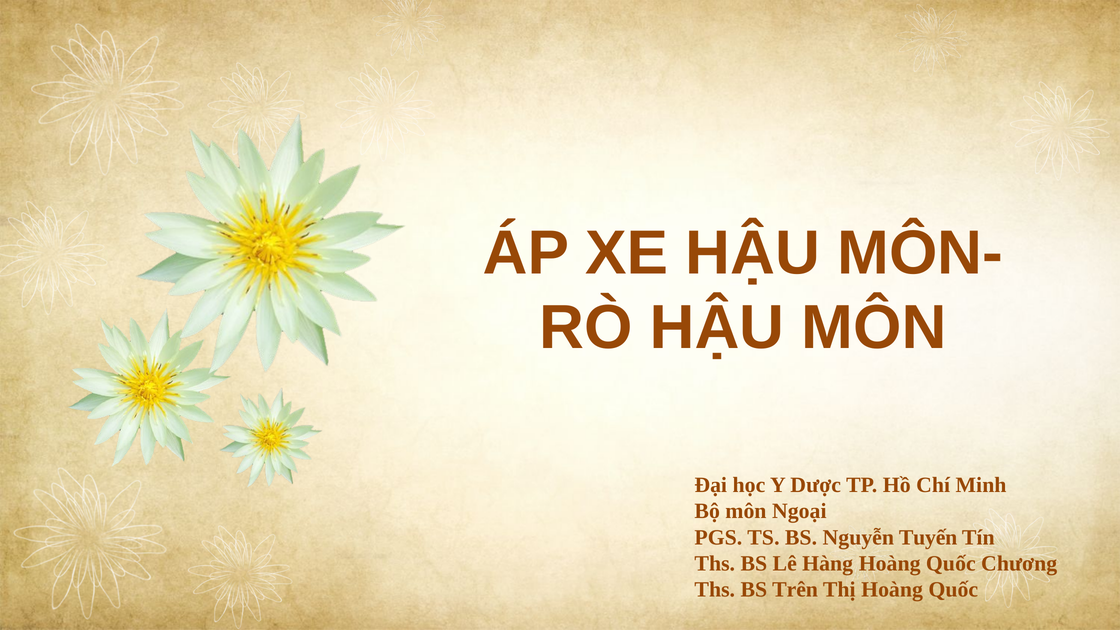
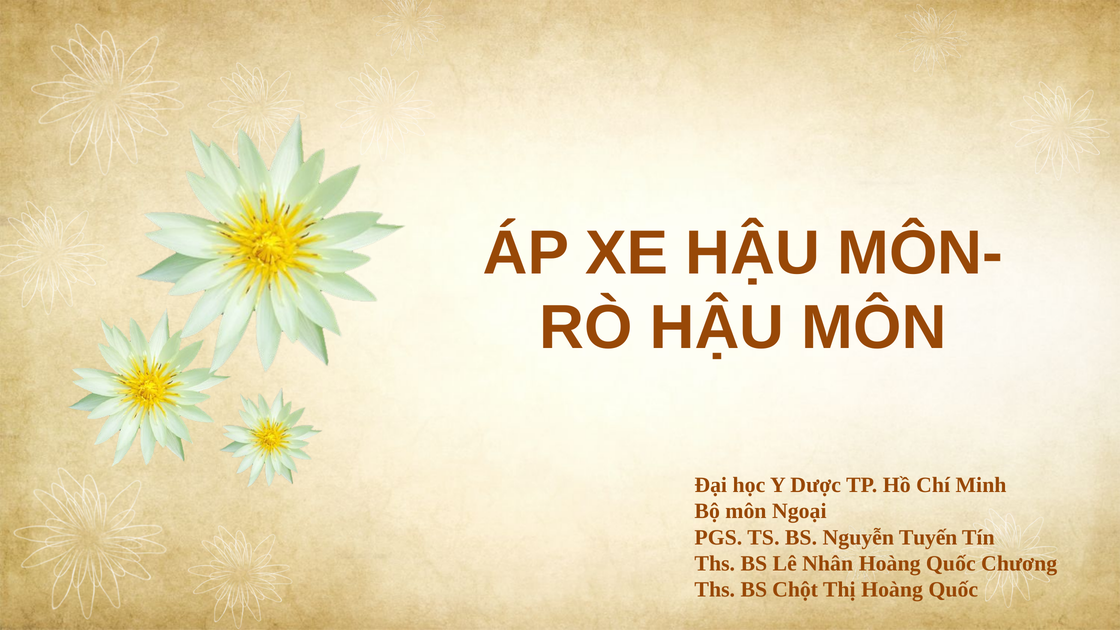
Hàng: Hàng -> Nhân
Trên: Trên -> Chột
